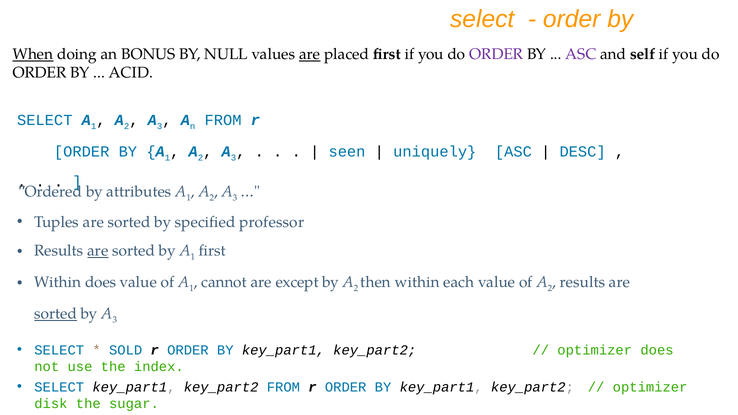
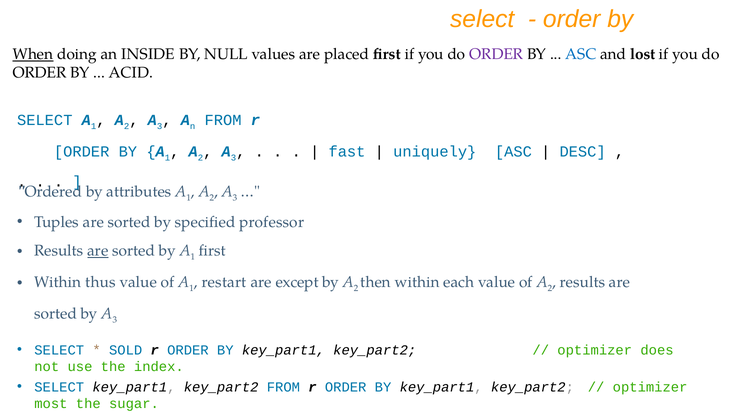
BONUS: BONUS -> INSIDE
are at (310, 54) underline: present -> none
ASC at (581, 54) colour: purple -> blue
self: self -> lost
seen: seen -> fast
Within does: does -> thus
cannot: cannot -> restart
sorted at (56, 314) underline: present -> none
disk: disk -> most
